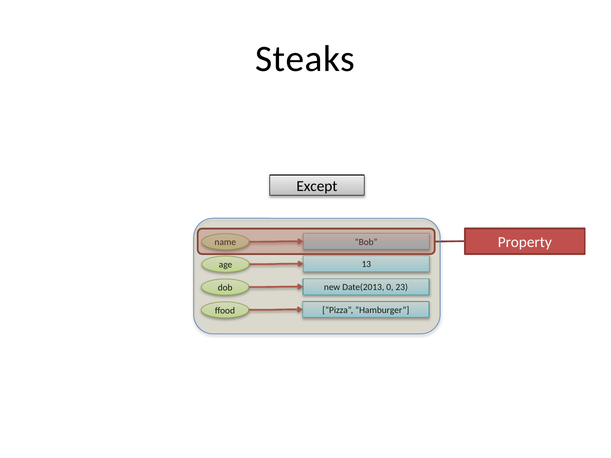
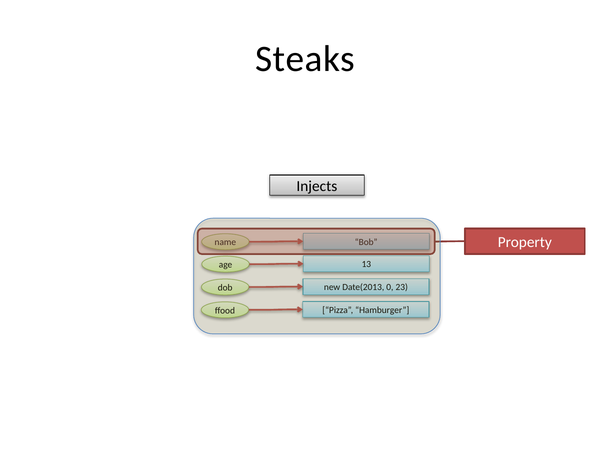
Except: Except -> Injects
